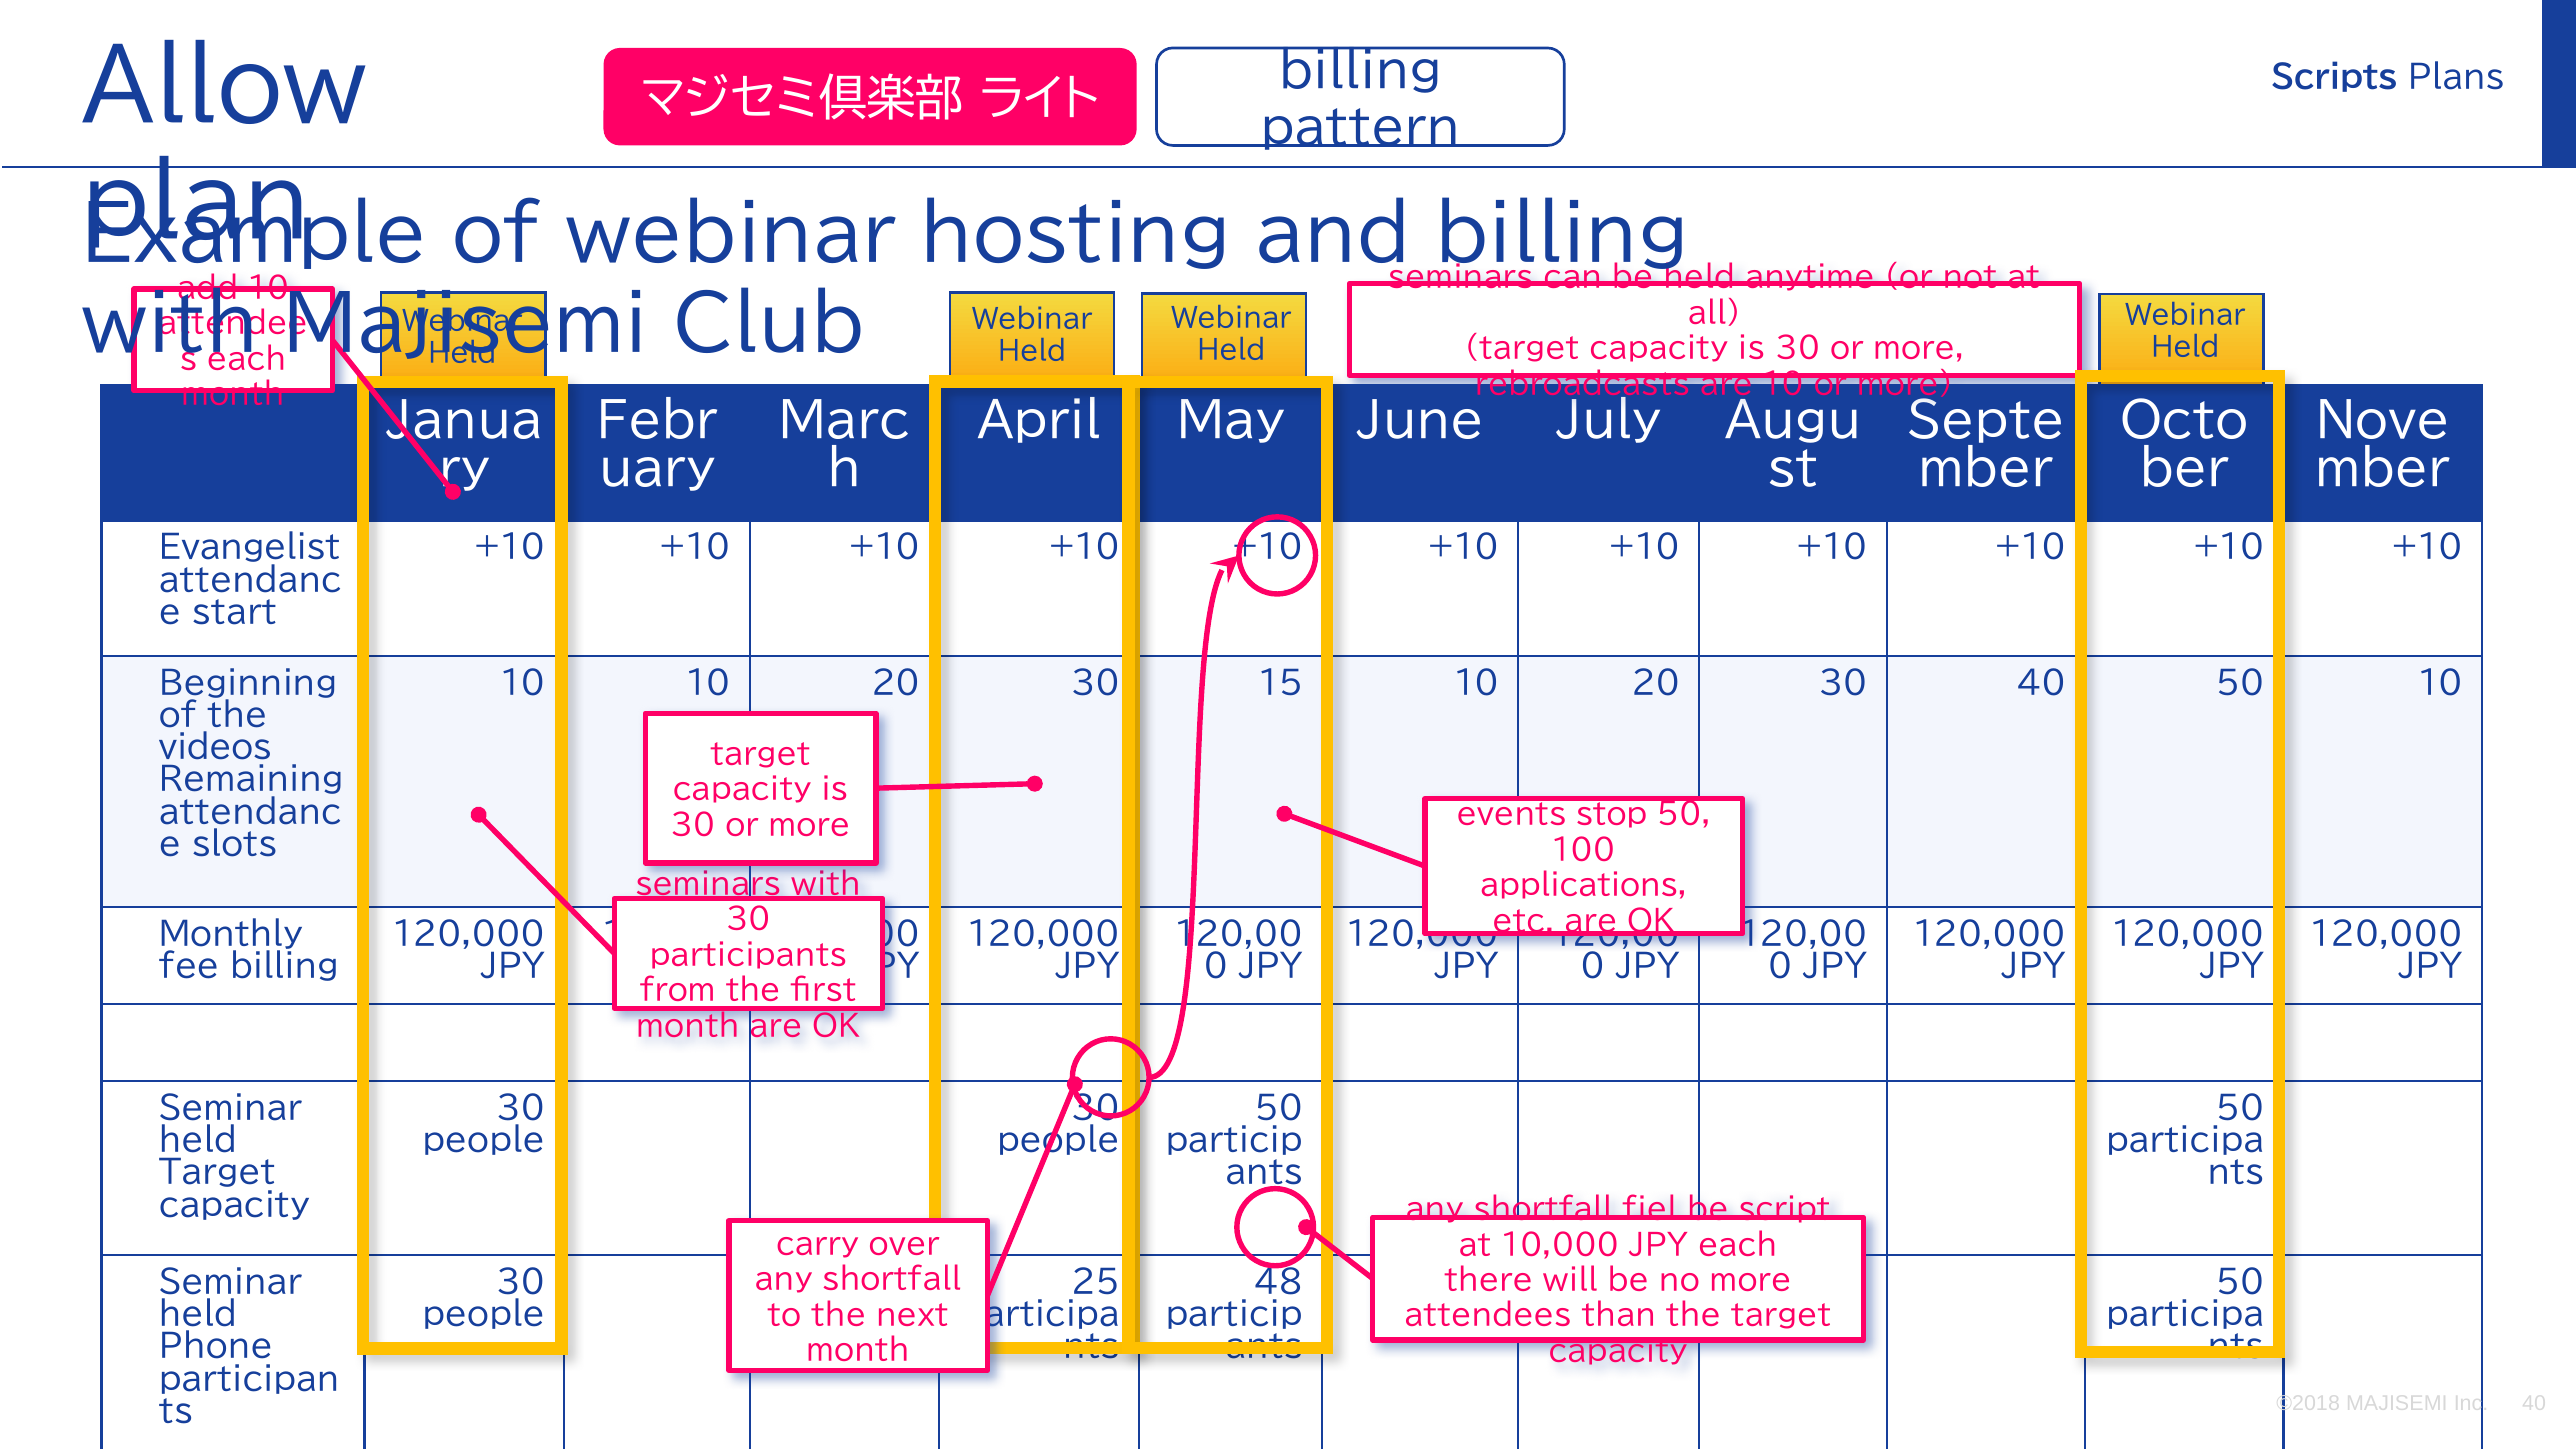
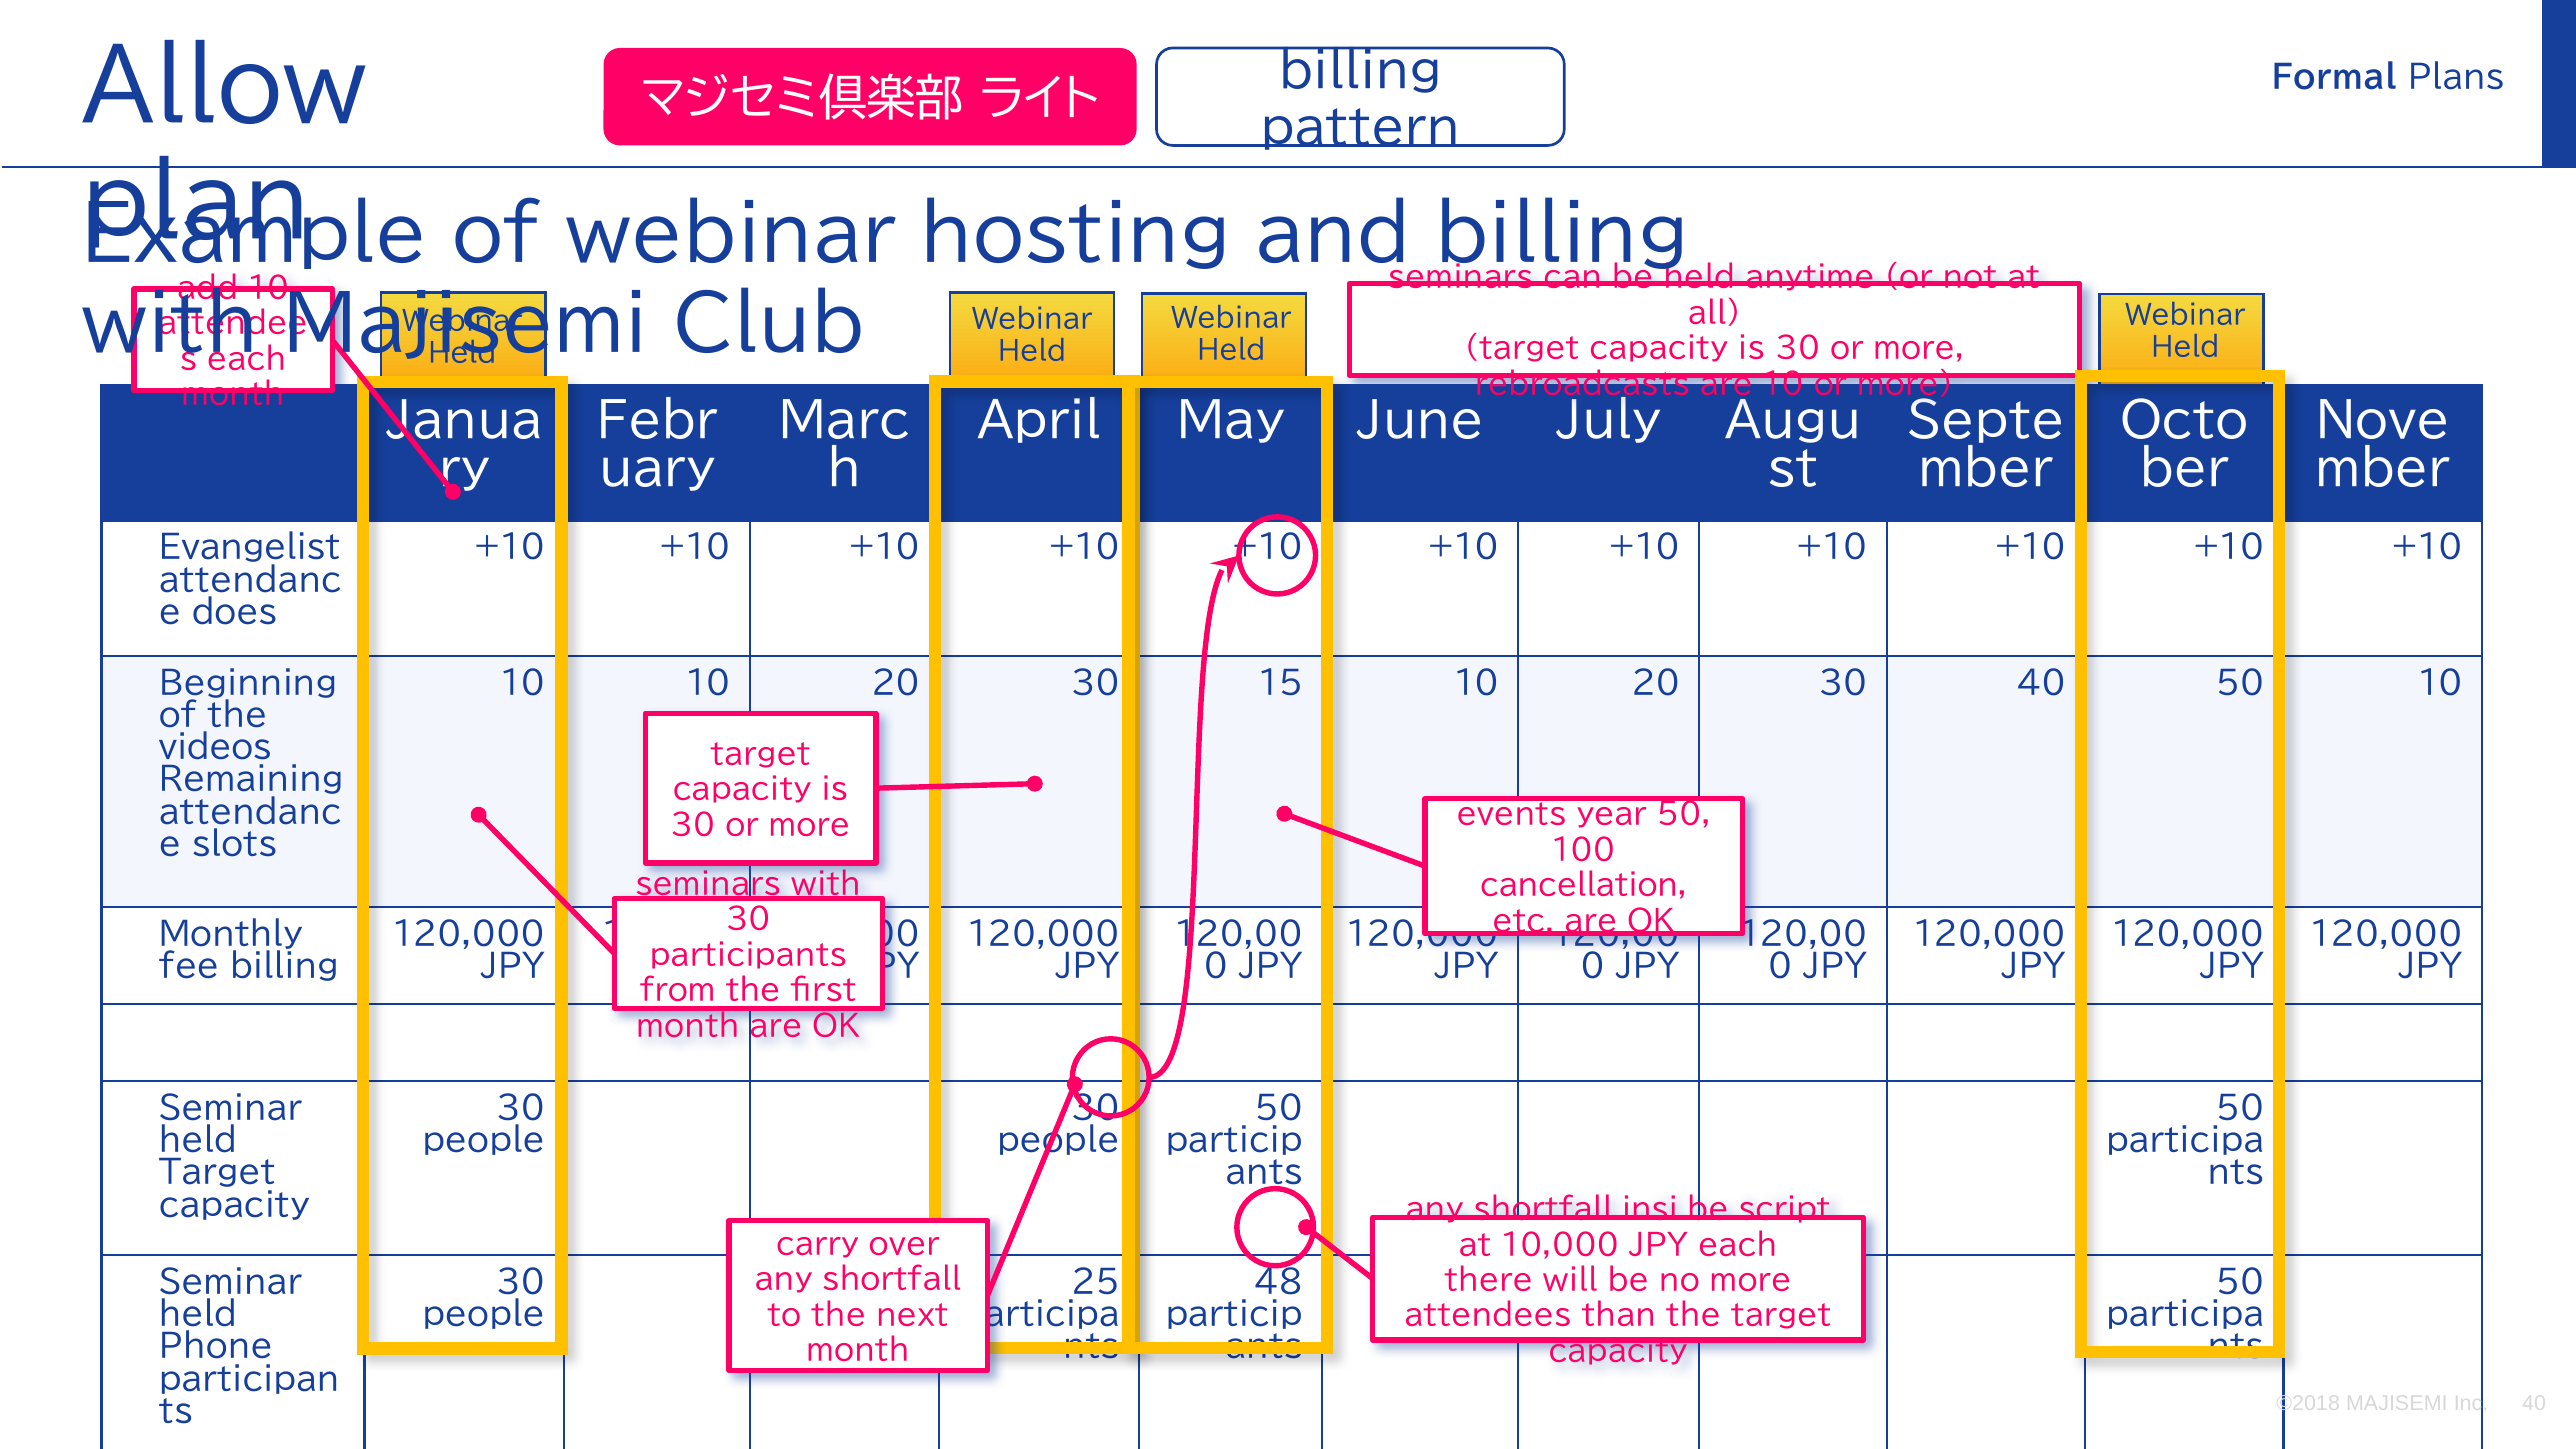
Scripts: Scripts -> Formal
start: start -> does
stop: stop -> year
applications: applications -> cancellation
fiel: fiel -> insi
